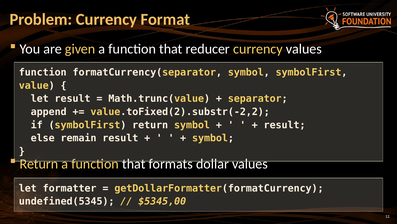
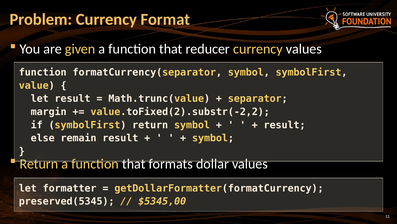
append: append -> margin
undefined(5345: undefined(5345 -> preserved(5345
